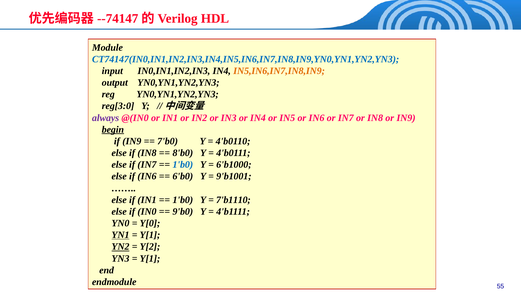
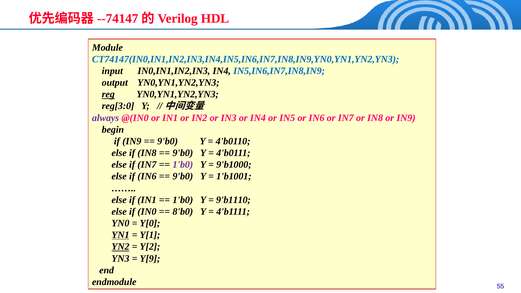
IN5,IN6,IN7,IN8,IN9 colour: orange -> blue
reg underline: none -> present
begin underline: present -> none
7'b0 at (168, 141): 7'b0 -> 9'b0
8'b0 at (183, 153): 8'b0 -> 9'b0
1'b0 at (183, 165) colour: blue -> purple
6'b1000: 6'b1000 -> 9'b1000
6'b0 at (183, 176): 6'b0 -> 9'b0
9'b1001: 9'b1001 -> 1'b1001
7'b1110: 7'b1110 -> 9'b1110
9'b0: 9'b0 -> 8'b0
Y[1 at (150, 258): Y[1 -> Y[9
